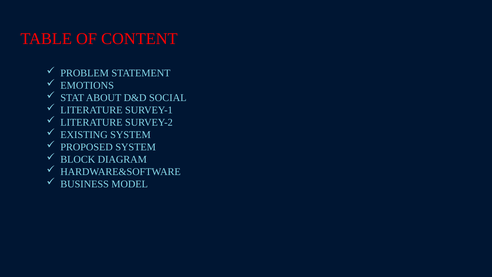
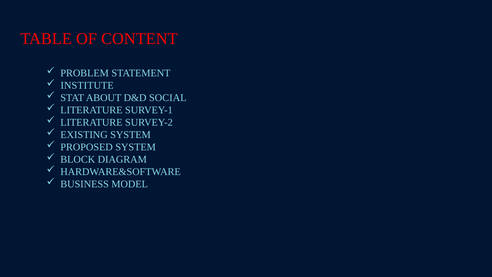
EMOTIONS: EMOTIONS -> INSTITUTE
